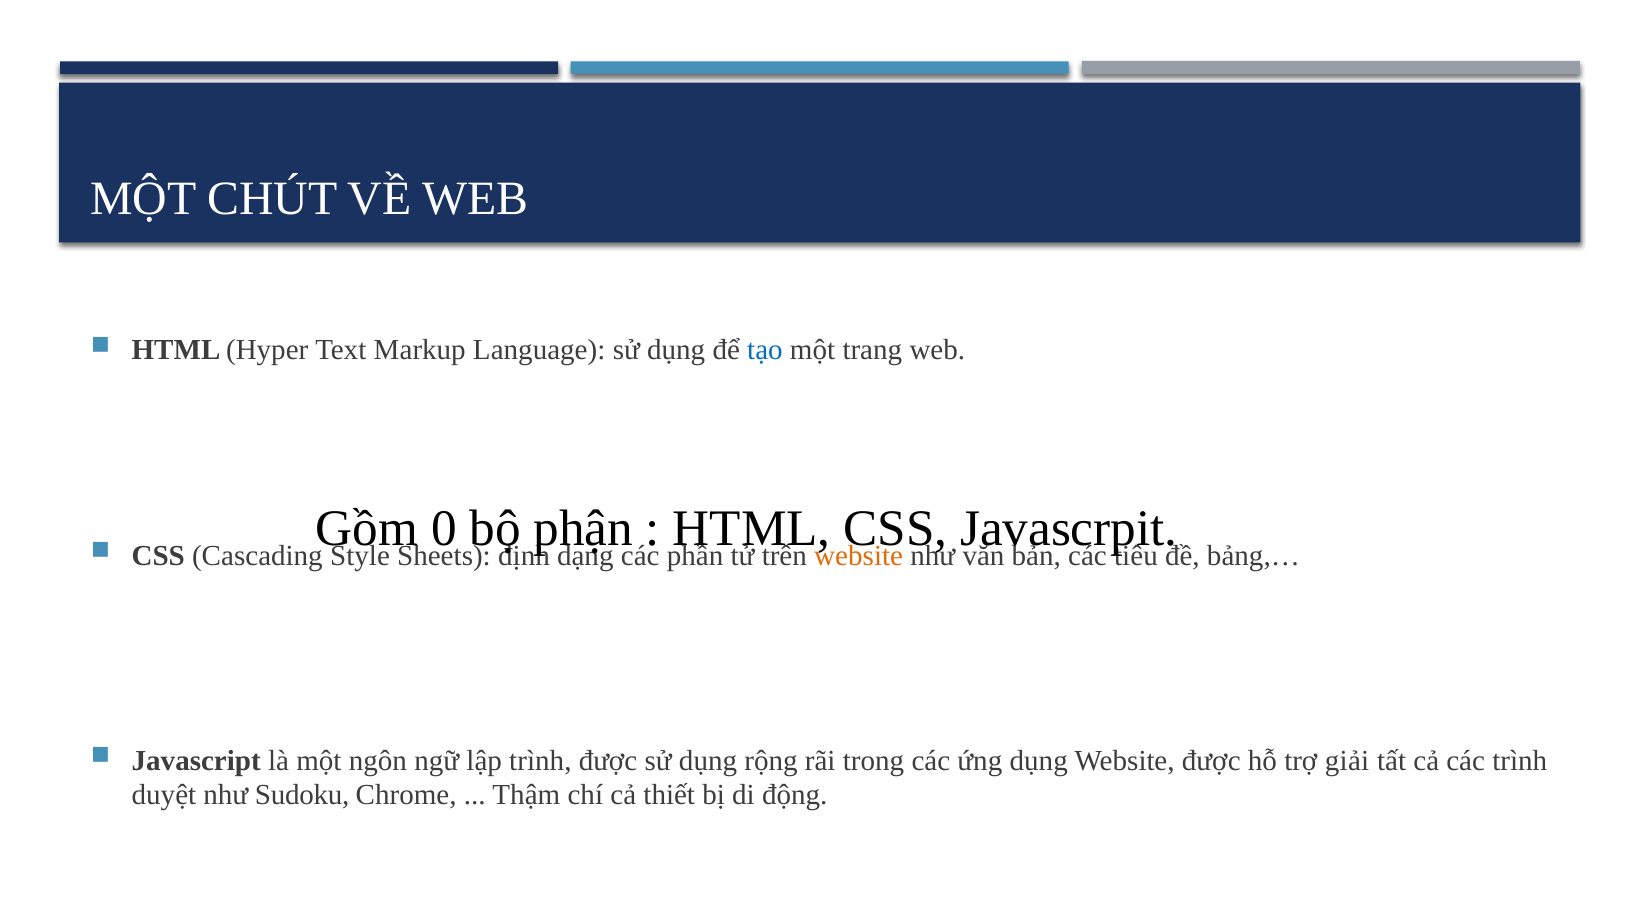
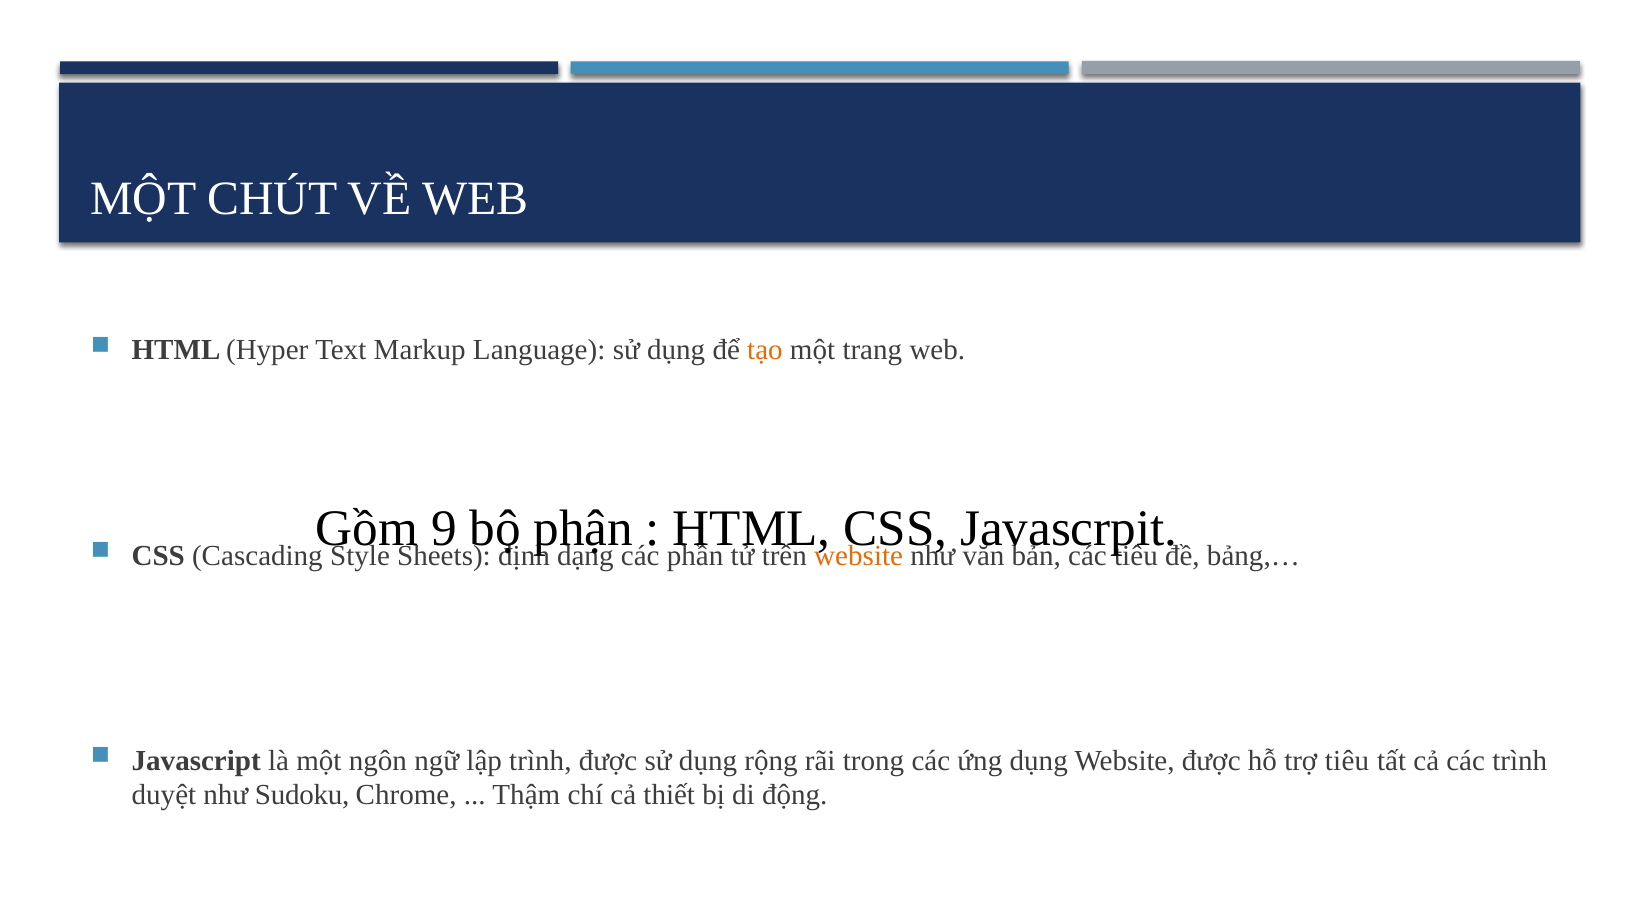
tạo colour: blue -> orange
0: 0 -> 9
trợ giải: giải -> tiêu
